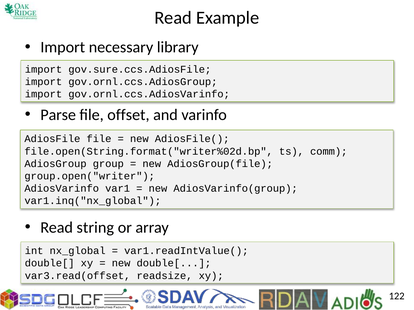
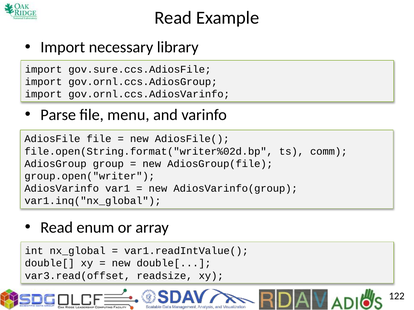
offset: offset -> menu
string: string -> enum
